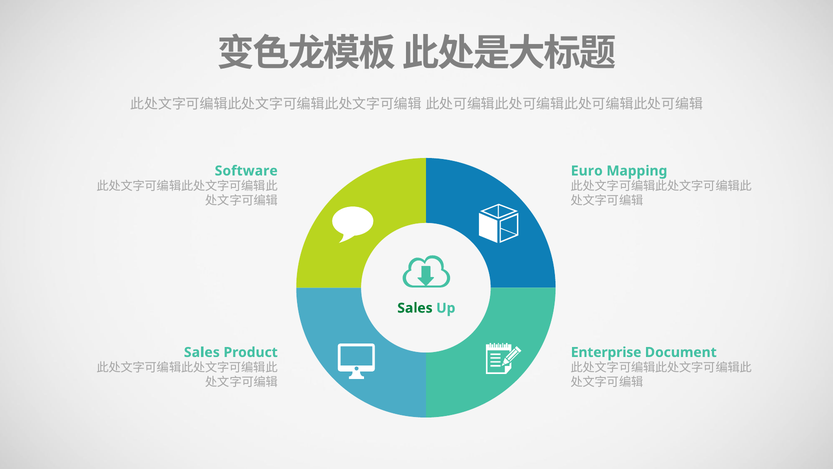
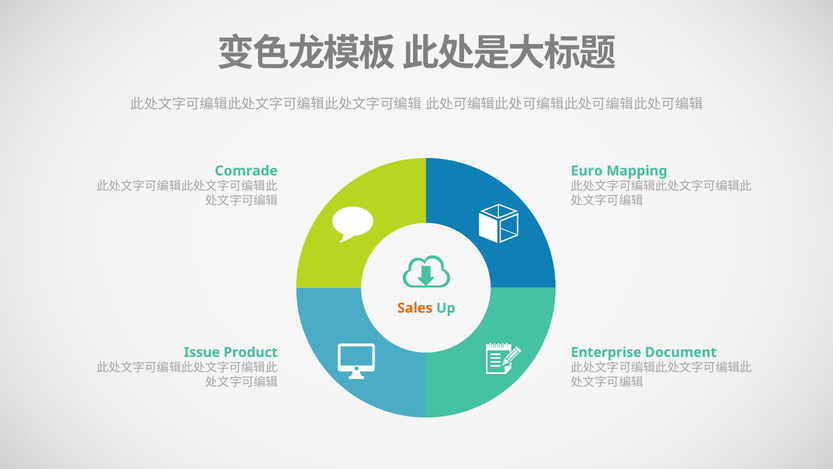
Software: Software -> Comrade
Sales at (415, 308) colour: green -> orange
Sales at (202, 352): Sales -> Issue
